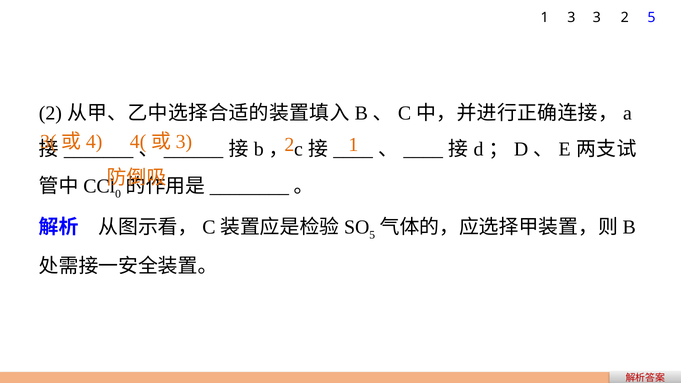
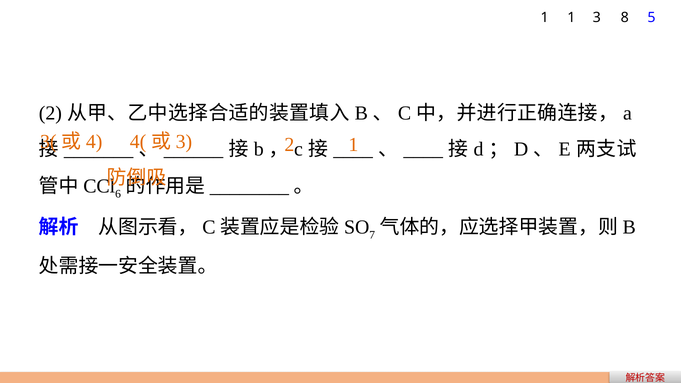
1 3: 3 -> 1
2 at (625, 18): 2 -> 8
0: 0 -> 6
5 at (372, 235): 5 -> 7
